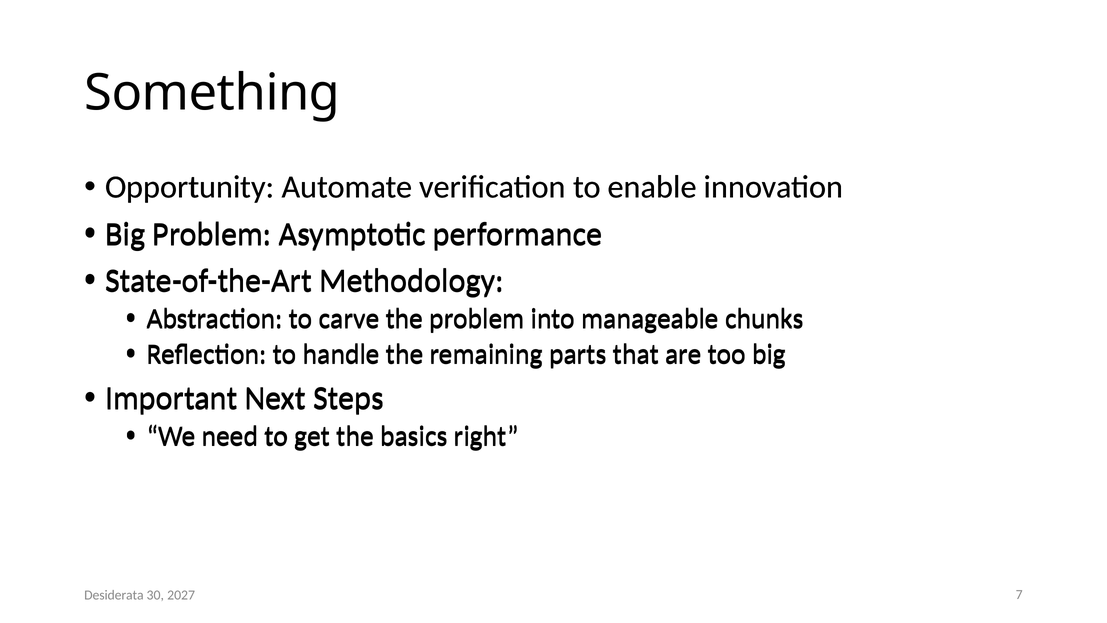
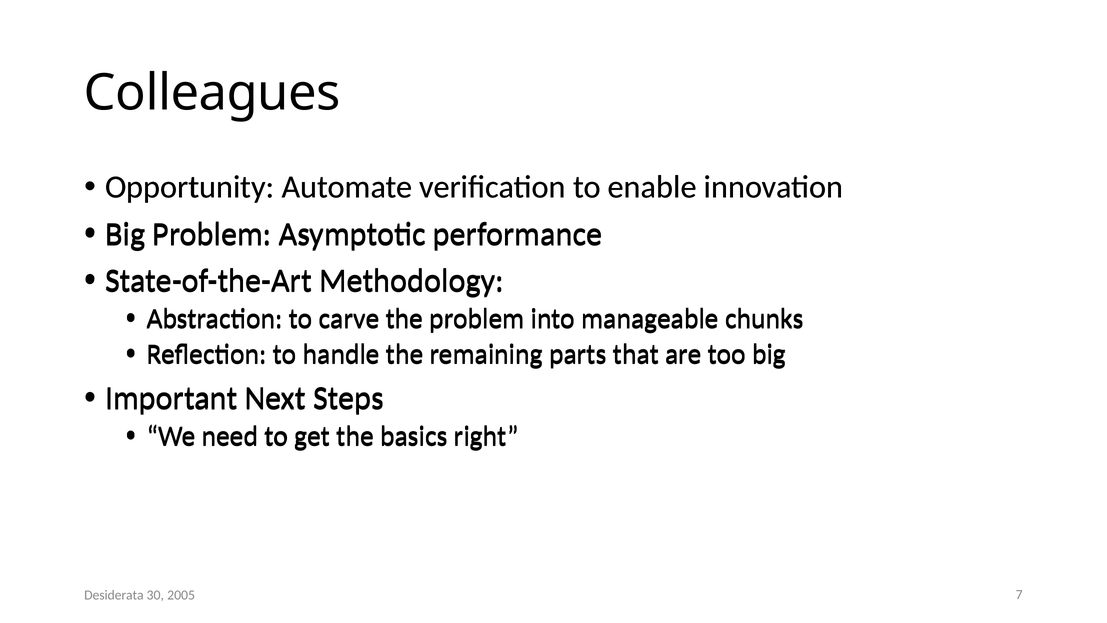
Something: Something -> Colleagues
2027: 2027 -> 2005
